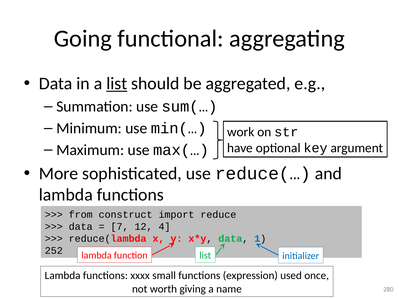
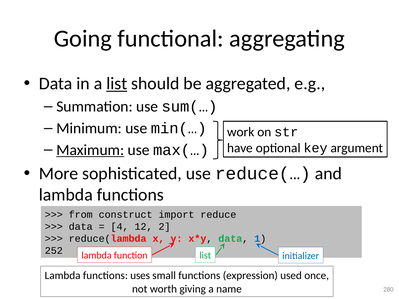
Maximum underline: none -> present
7: 7 -> 4
4: 4 -> 2
xxxx: xxxx -> uses
